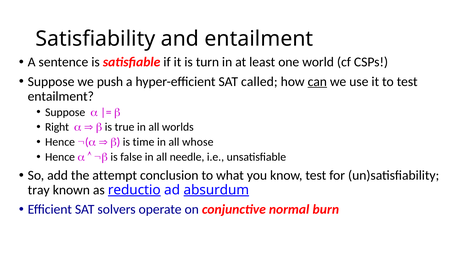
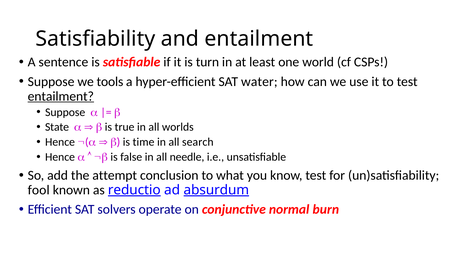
push: push -> tools
called: called -> water
can underline: present -> none
entailment at (61, 96) underline: none -> present
Right: Right -> State
whose: whose -> search
tray: tray -> fool
